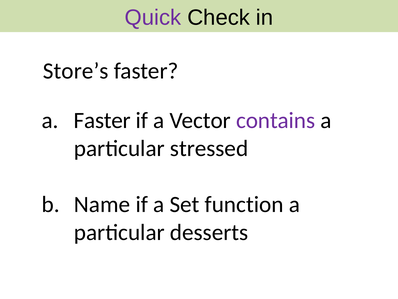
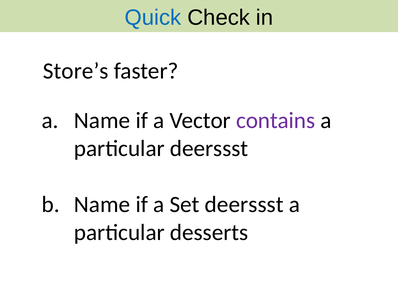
Quick colour: purple -> blue
a Faster: Faster -> Name
particular stressed: stressed -> deerssst
Set function: function -> deerssst
